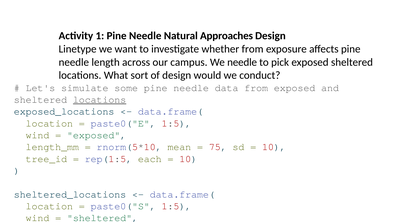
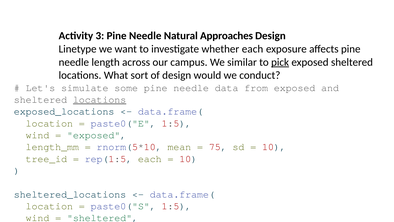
Activity 1: 1 -> 3
whether from: from -> each
We needle: needle -> similar
pick underline: none -> present
